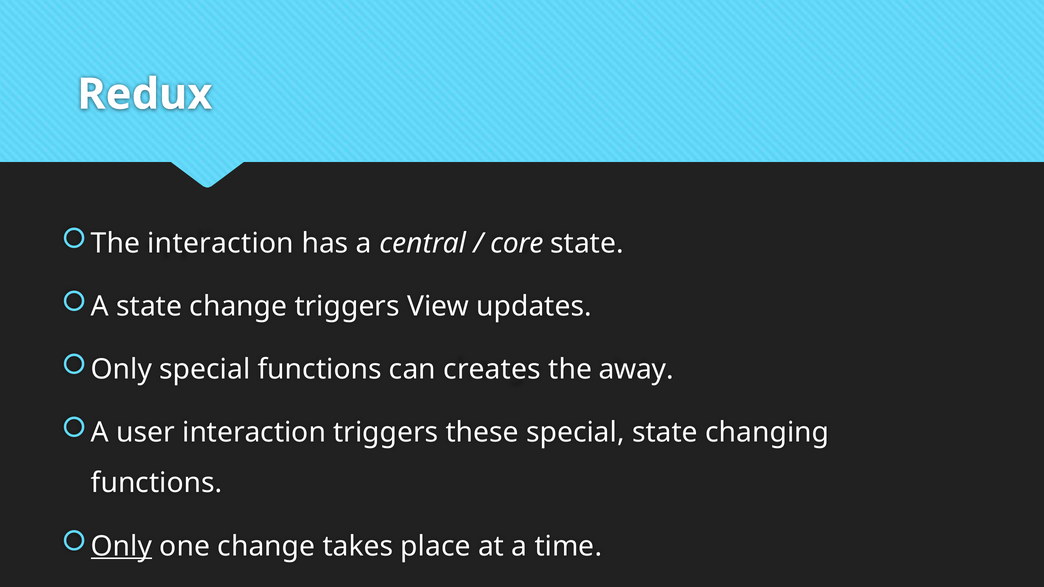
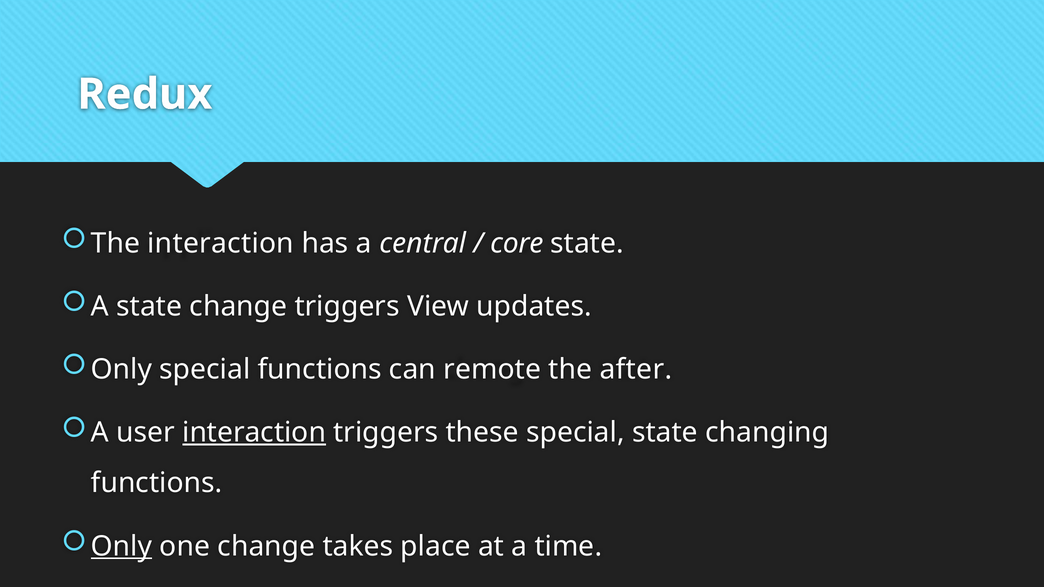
creates: creates -> remote
away: away -> after
interaction at (254, 433) underline: none -> present
